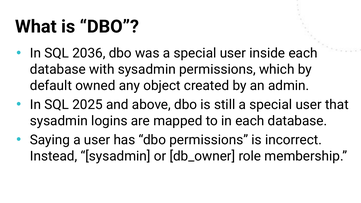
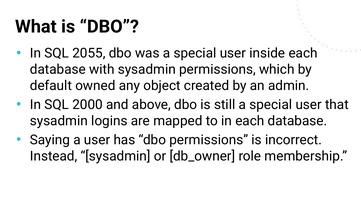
2036: 2036 -> 2055
2025: 2025 -> 2000
